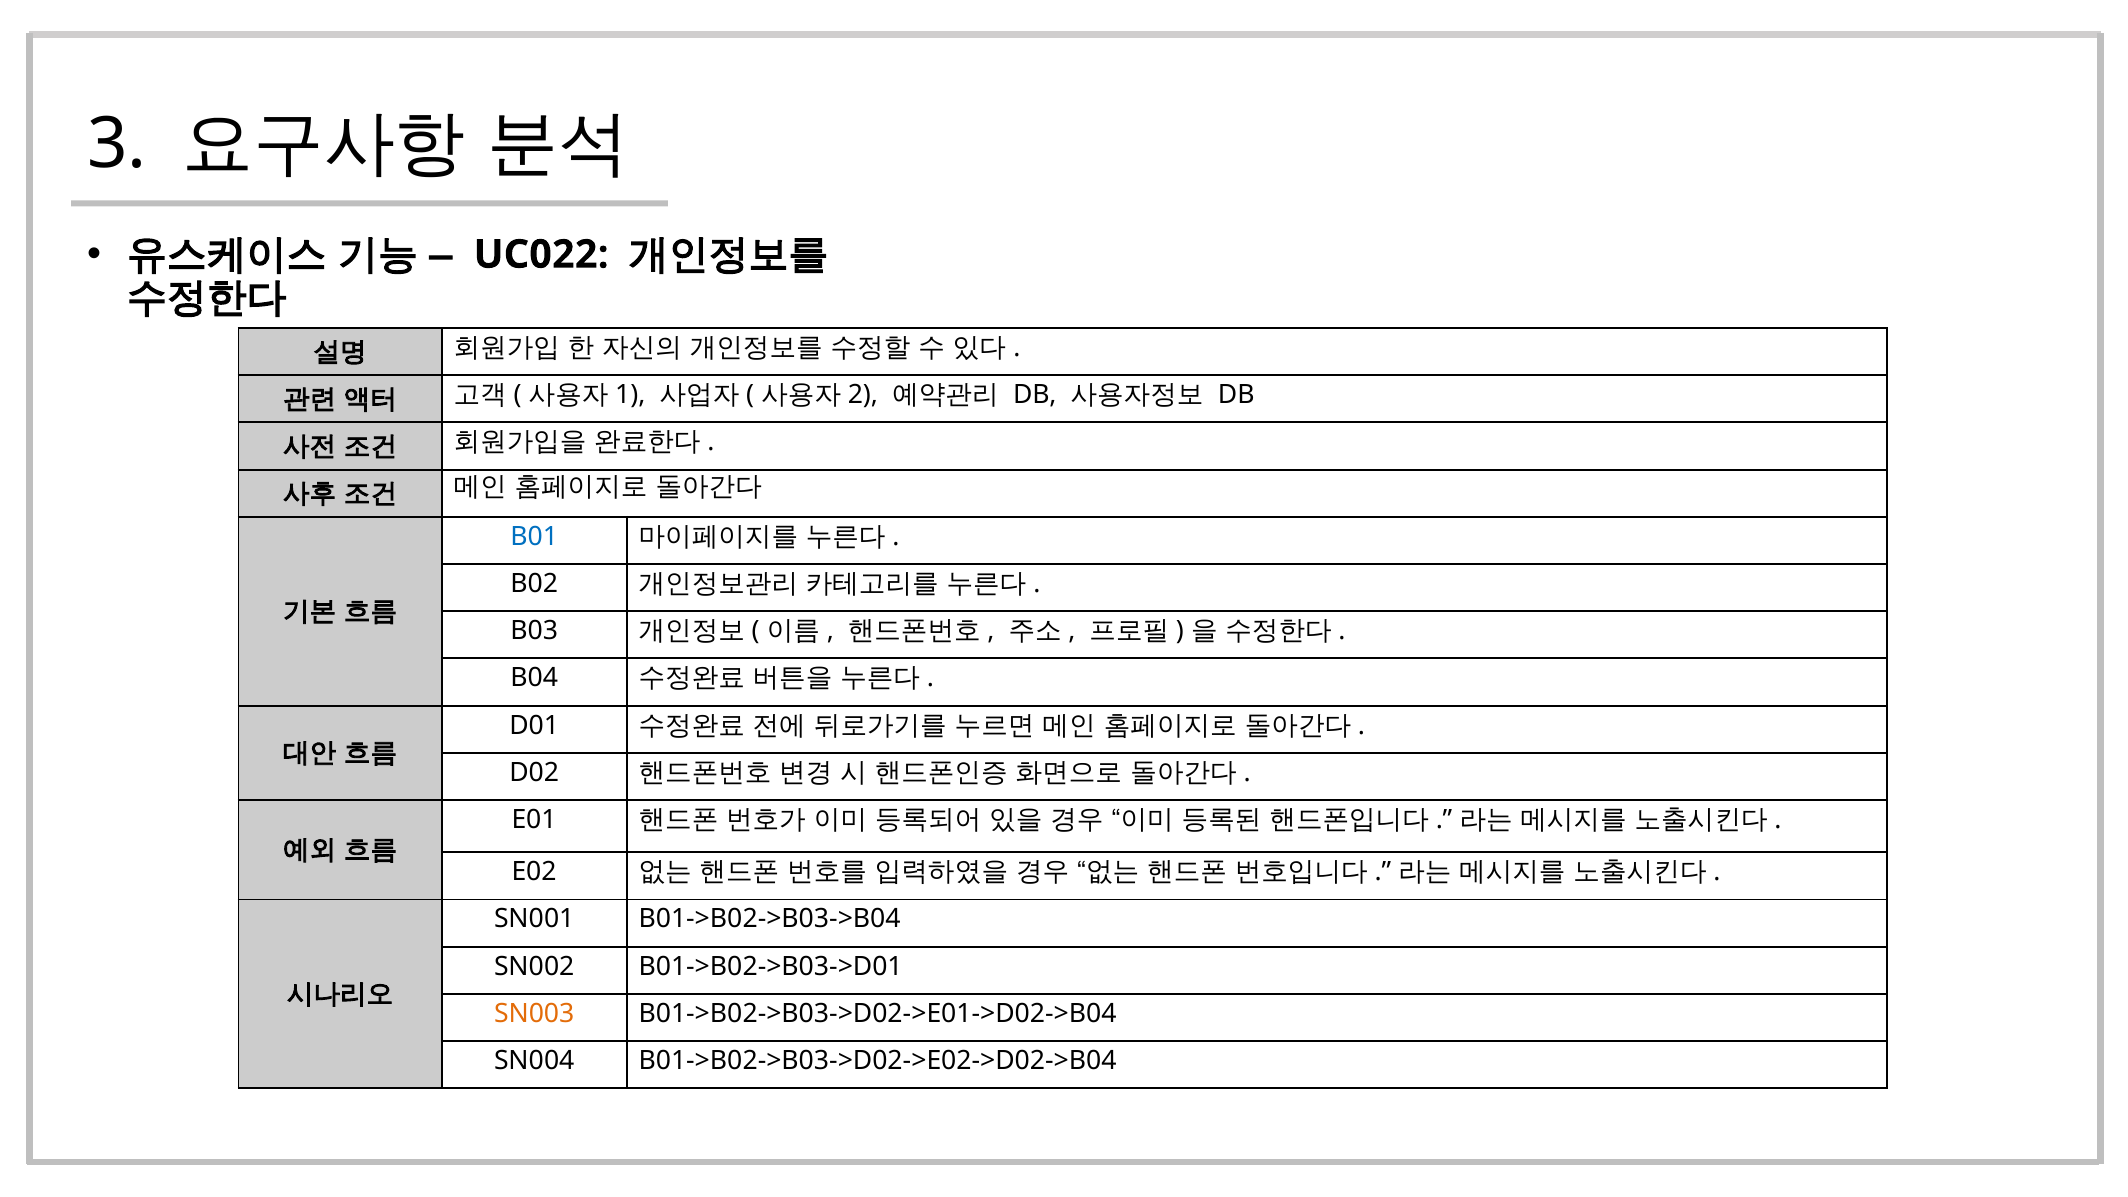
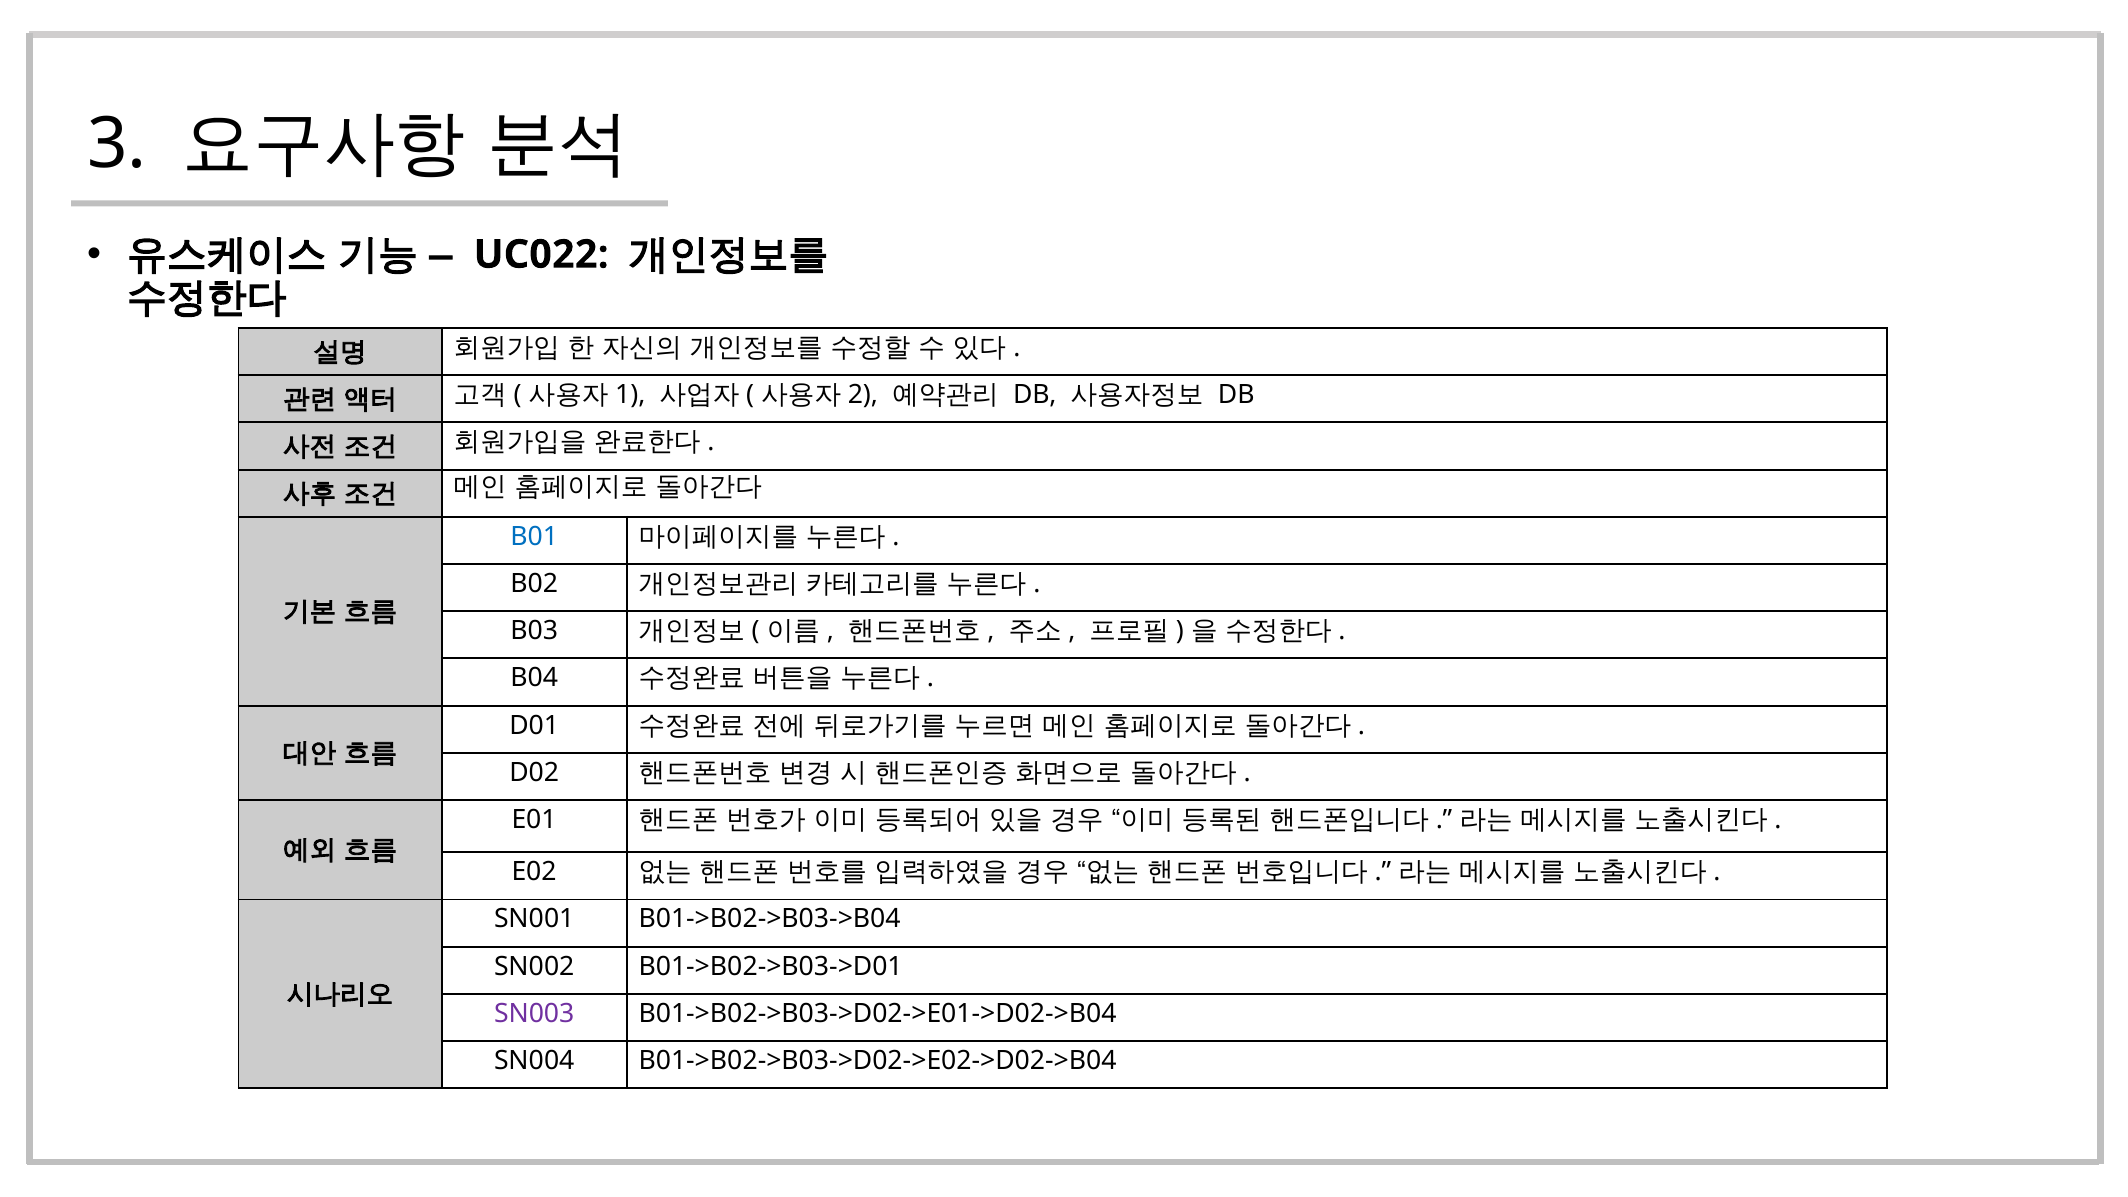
SN003 colour: orange -> purple
